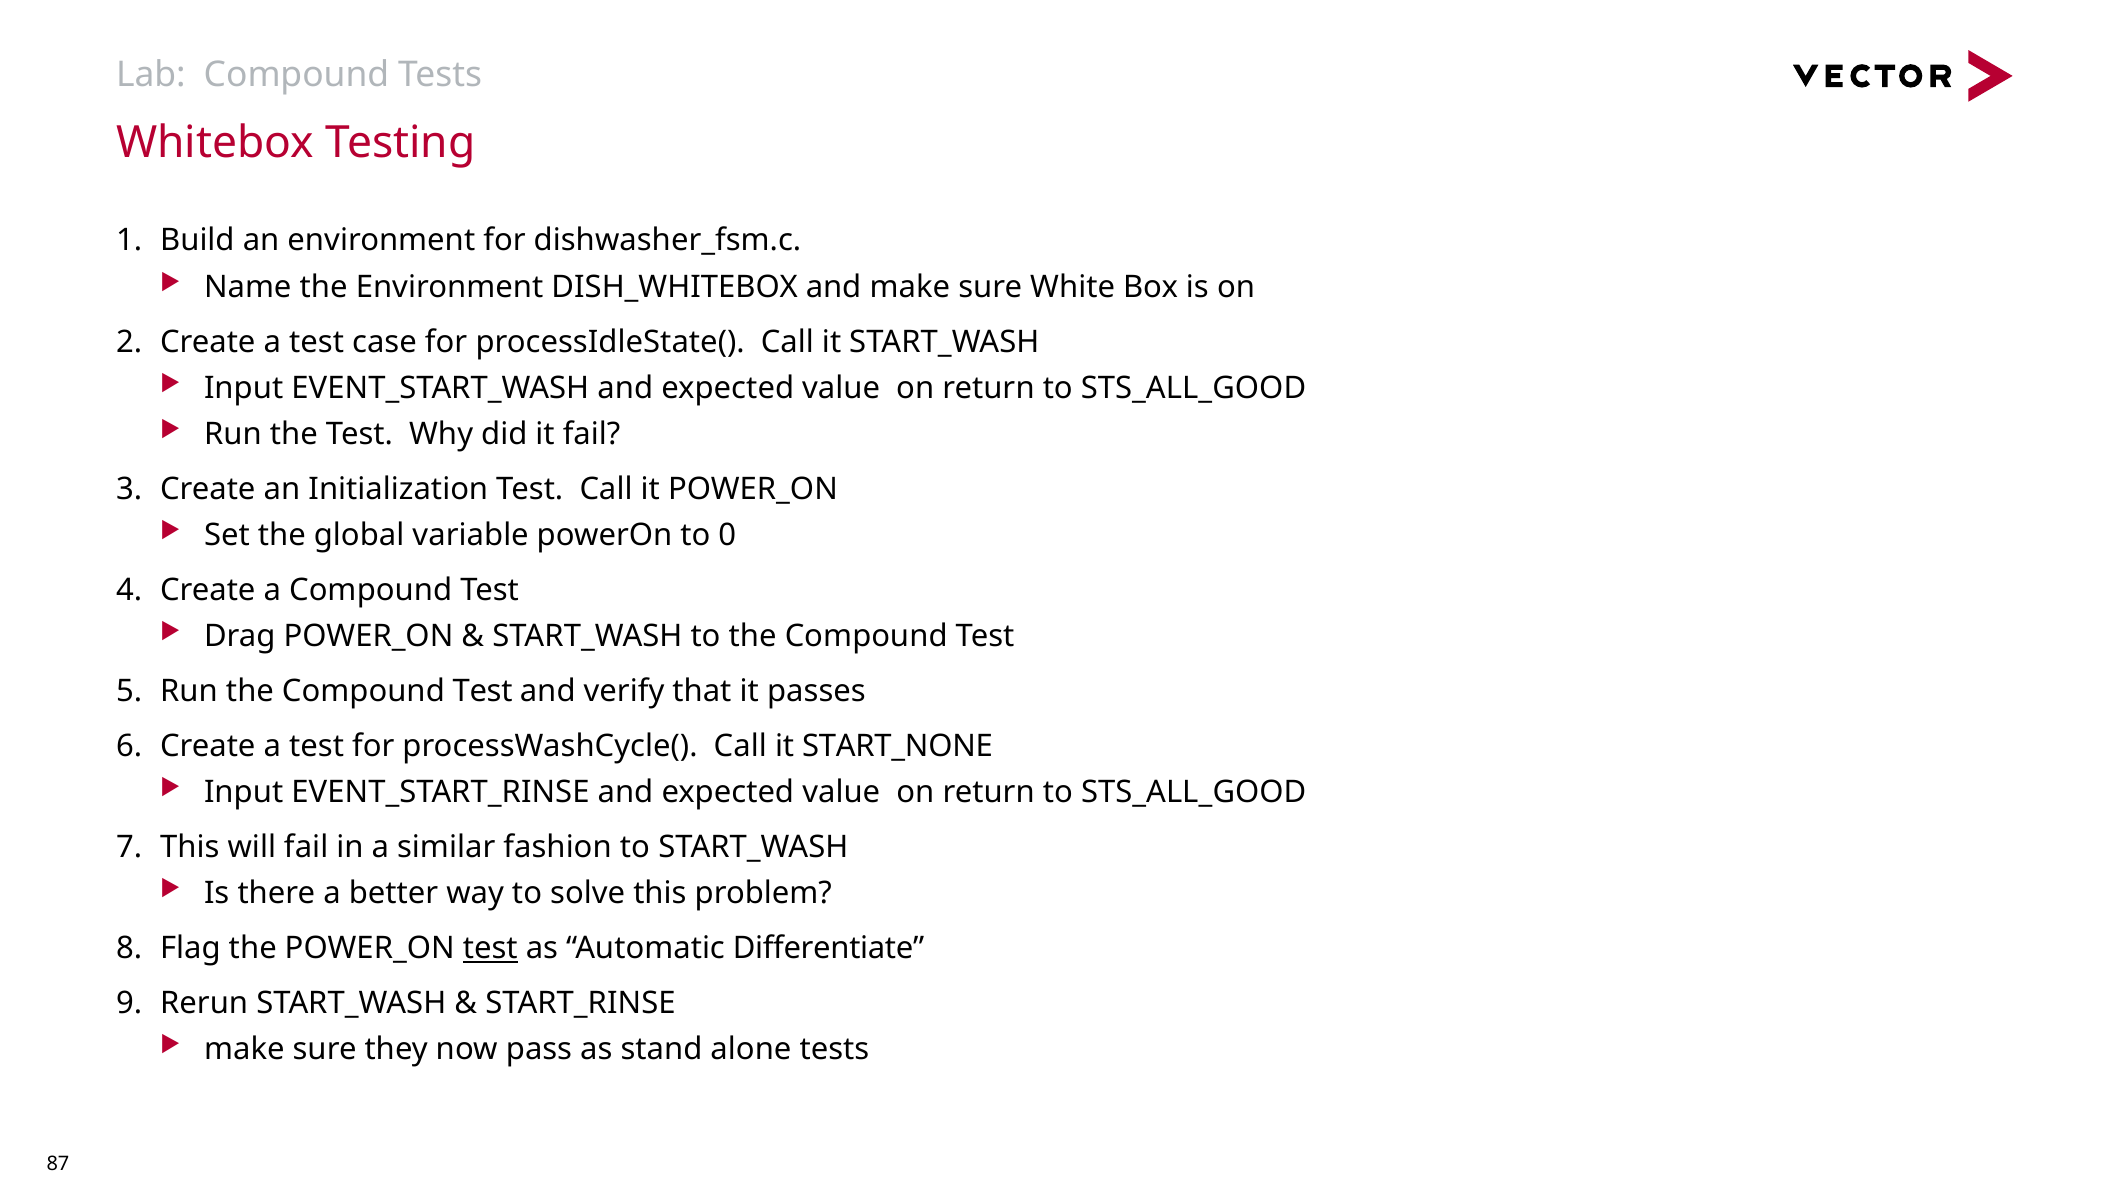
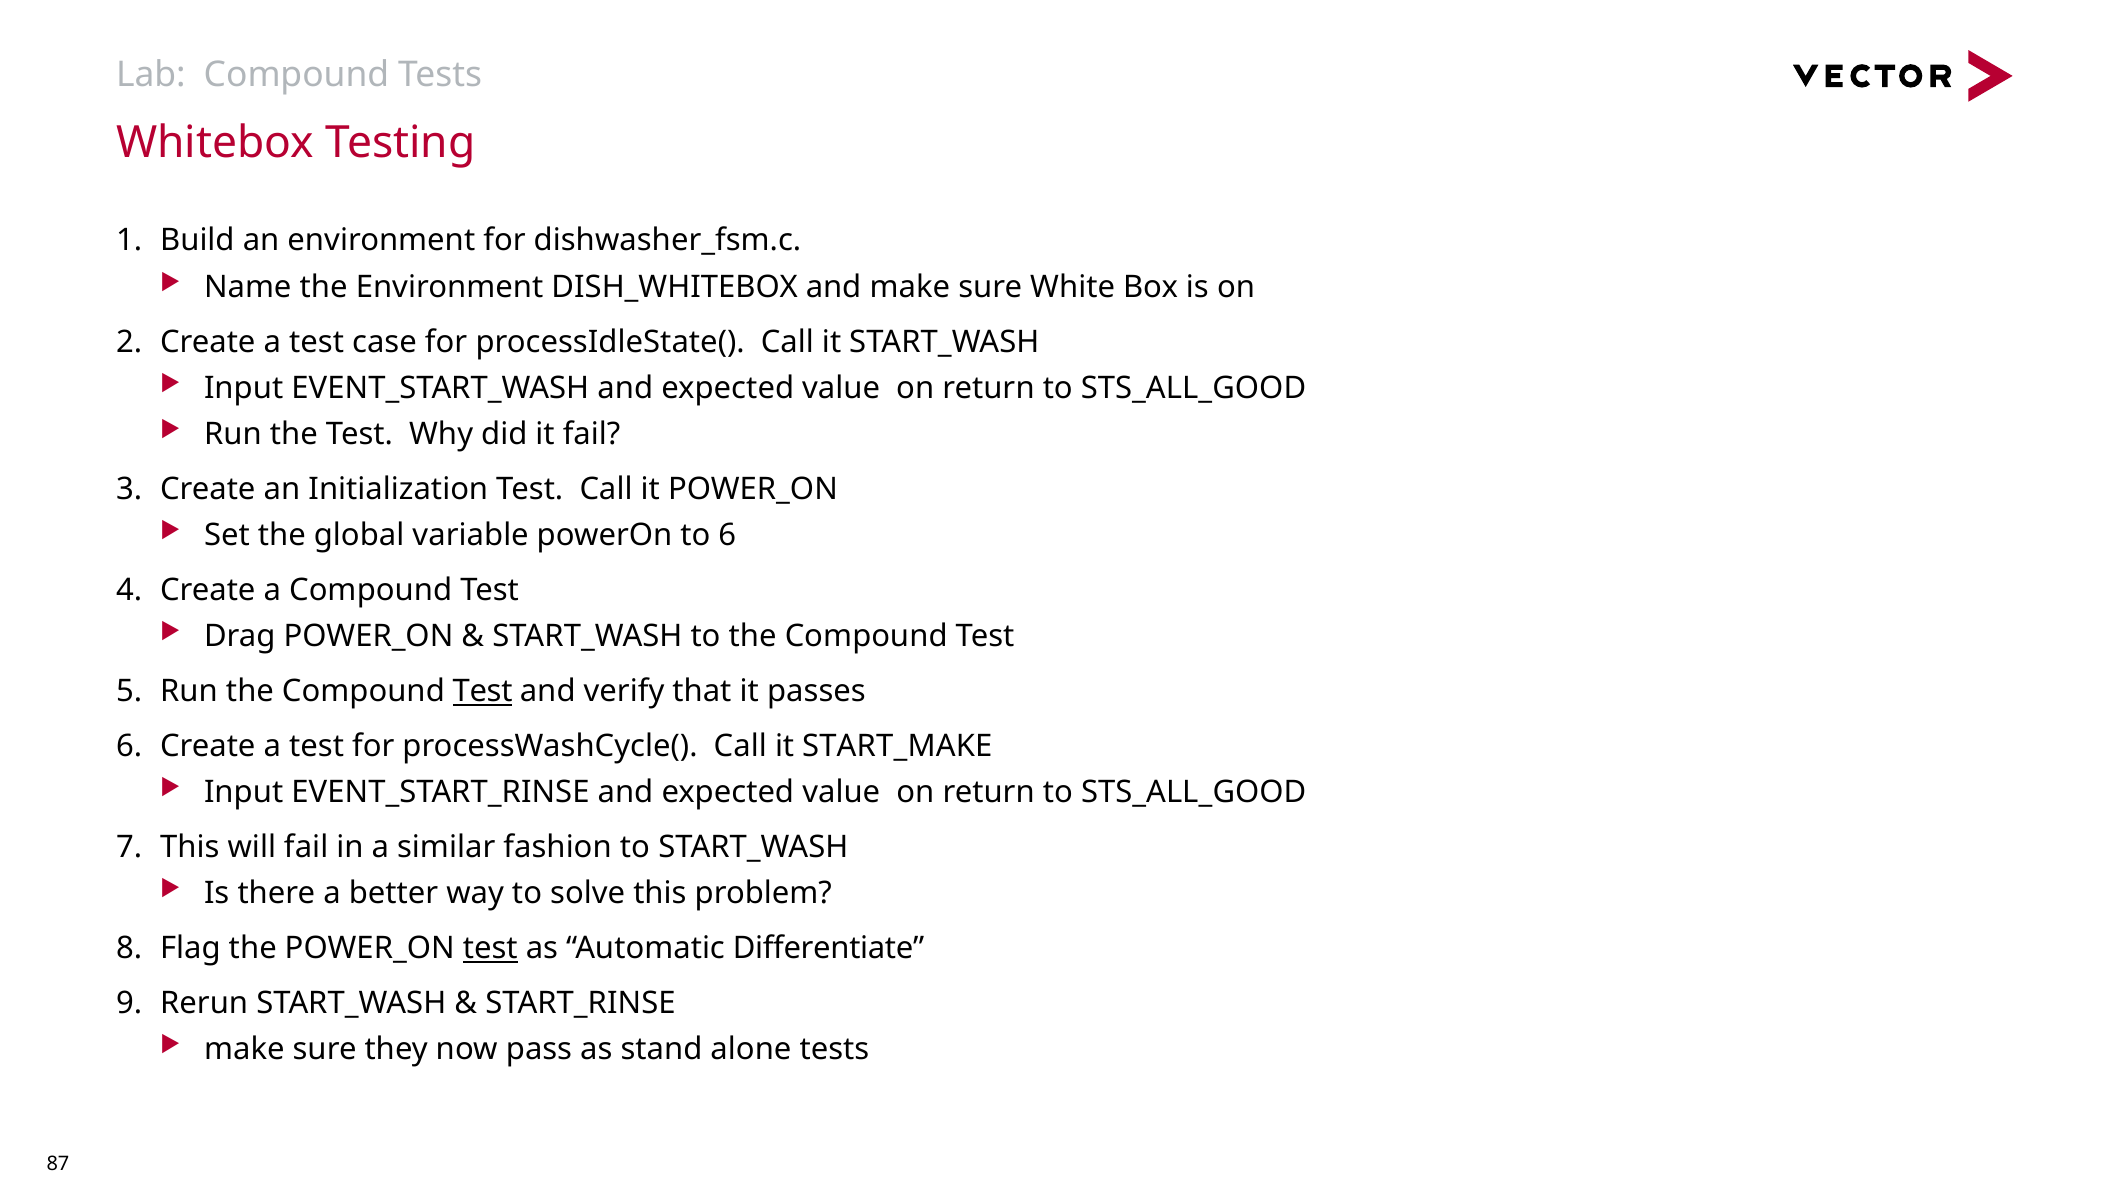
to 0: 0 -> 6
Test at (483, 691) underline: none -> present
START_NONE: START_NONE -> START_MAKE
